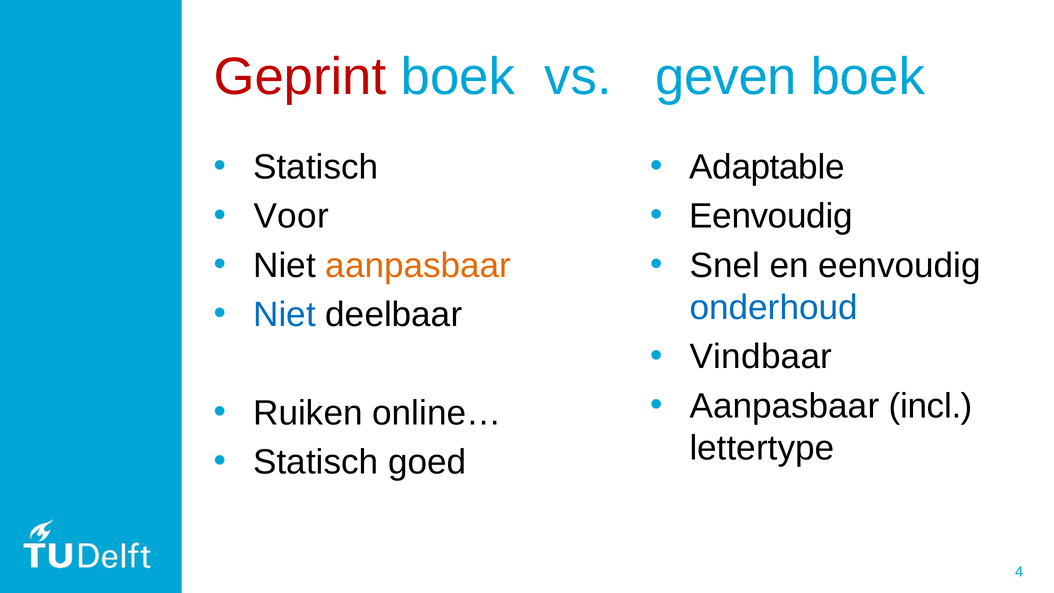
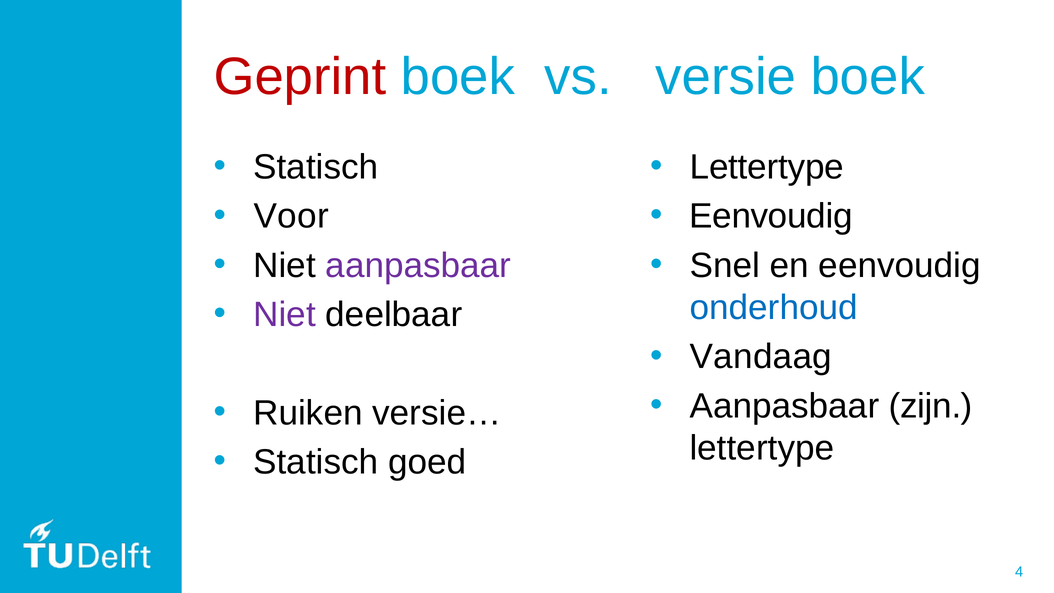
geven: geven -> versie
Adaptable at (767, 167): Adaptable -> Lettertype
aanpasbaar at (418, 266) colour: orange -> purple
Niet at (285, 315) colour: blue -> purple
Vindbaar: Vindbaar -> Vandaag
incl: incl -> zijn
online…: online… -> versie…
